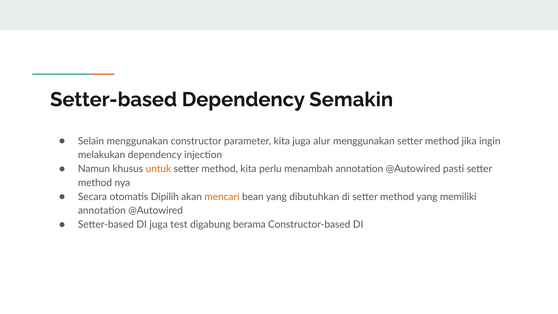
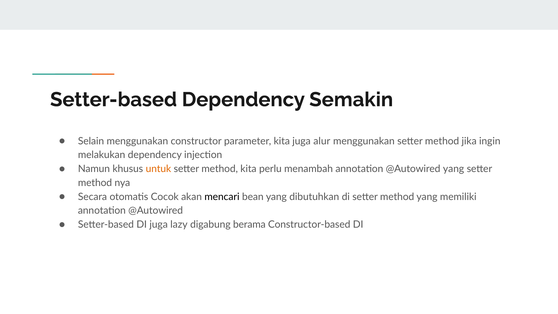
@Autowired pasti: pasti -> yang
Dipilih: Dipilih -> Cocok
mencari colour: orange -> black
test: test -> lazy
